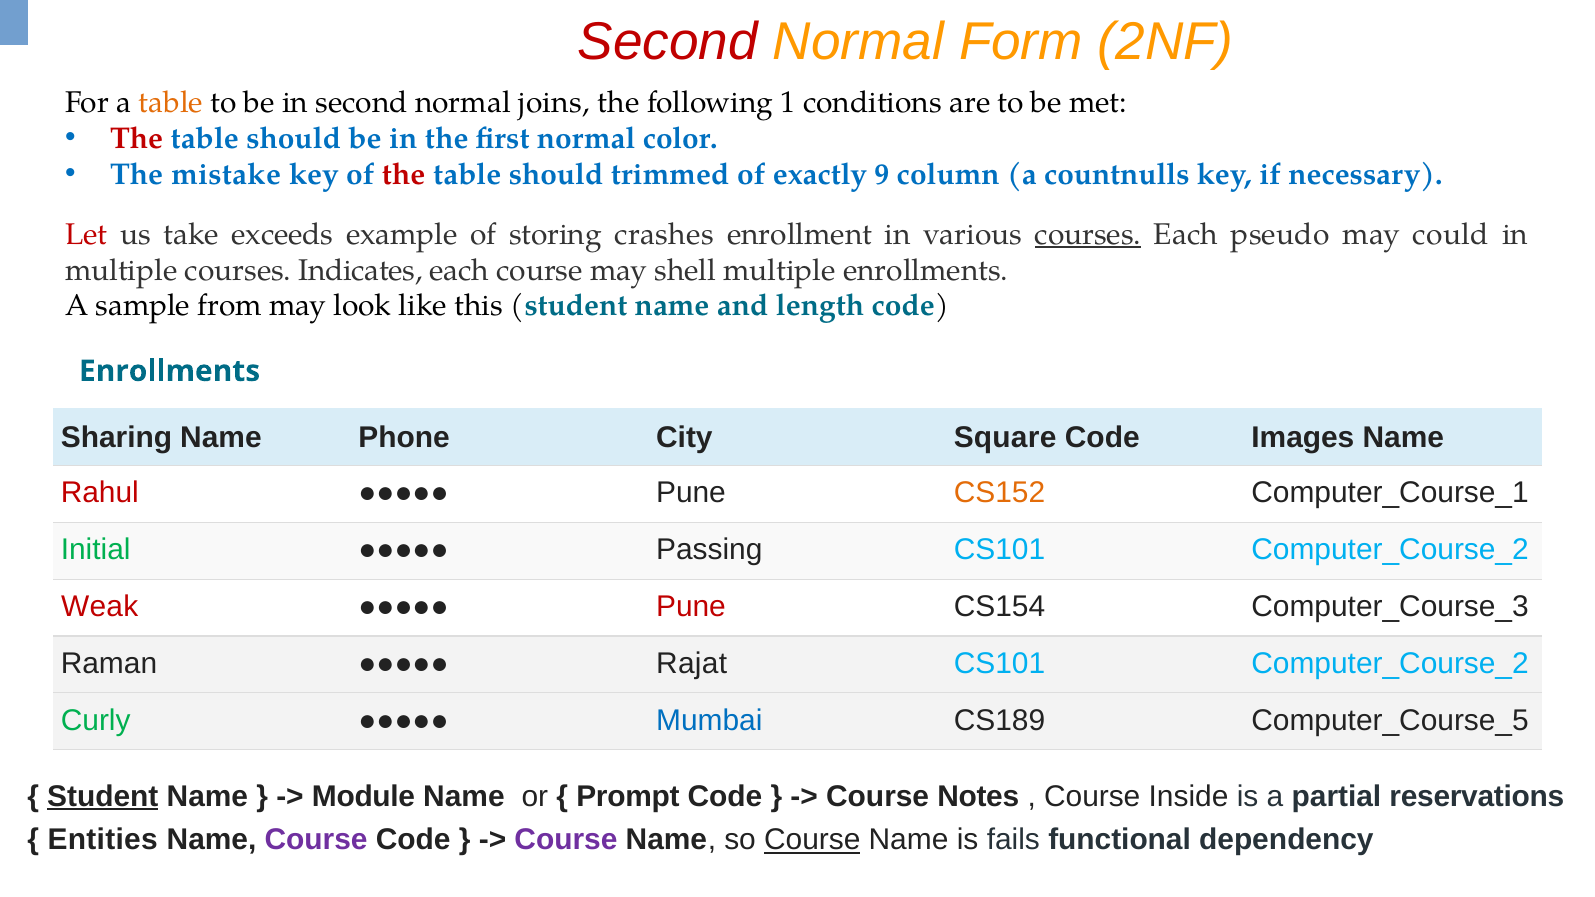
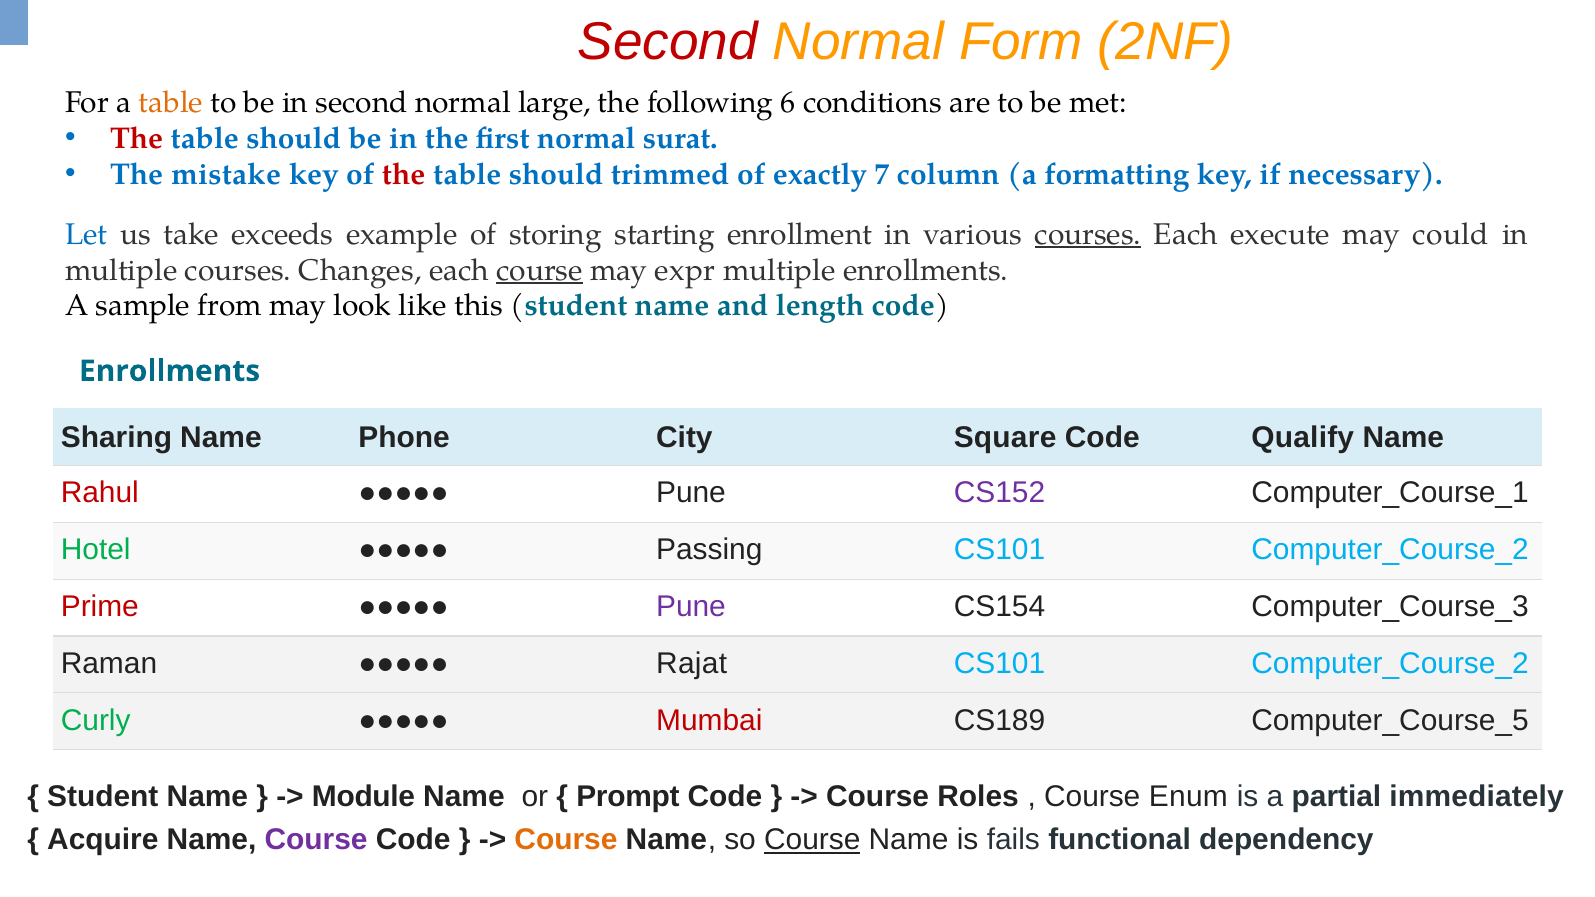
joins: joins -> large
1: 1 -> 6
color: color -> surat
9: 9 -> 7
countnulls: countnulls -> formatting
Let colour: red -> blue
crashes: crashes -> starting
pseudo: pseudo -> execute
Indicates: Indicates -> Changes
course at (540, 270) underline: none -> present
shell: shell -> expr
Images: Images -> Qualify
CS152 colour: orange -> purple
Initial: Initial -> Hotel
Weak: Weak -> Prime
Pune at (691, 607) colour: red -> purple
Mumbai colour: blue -> red
Student at (103, 796) underline: present -> none
Notes: Notes -> Roles
Inside: Inside -> Enum
reservations: reservations -> immediately
Entities: Entities -> Acquire
Course at (566, 840) colour: purple -> orange
